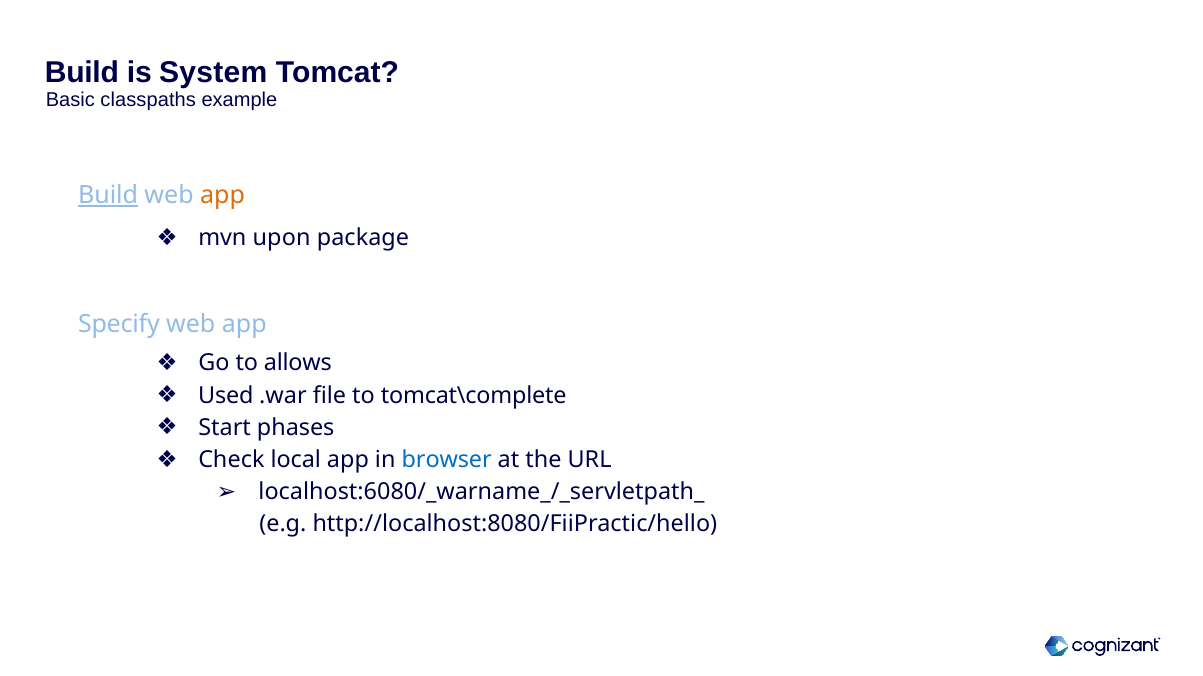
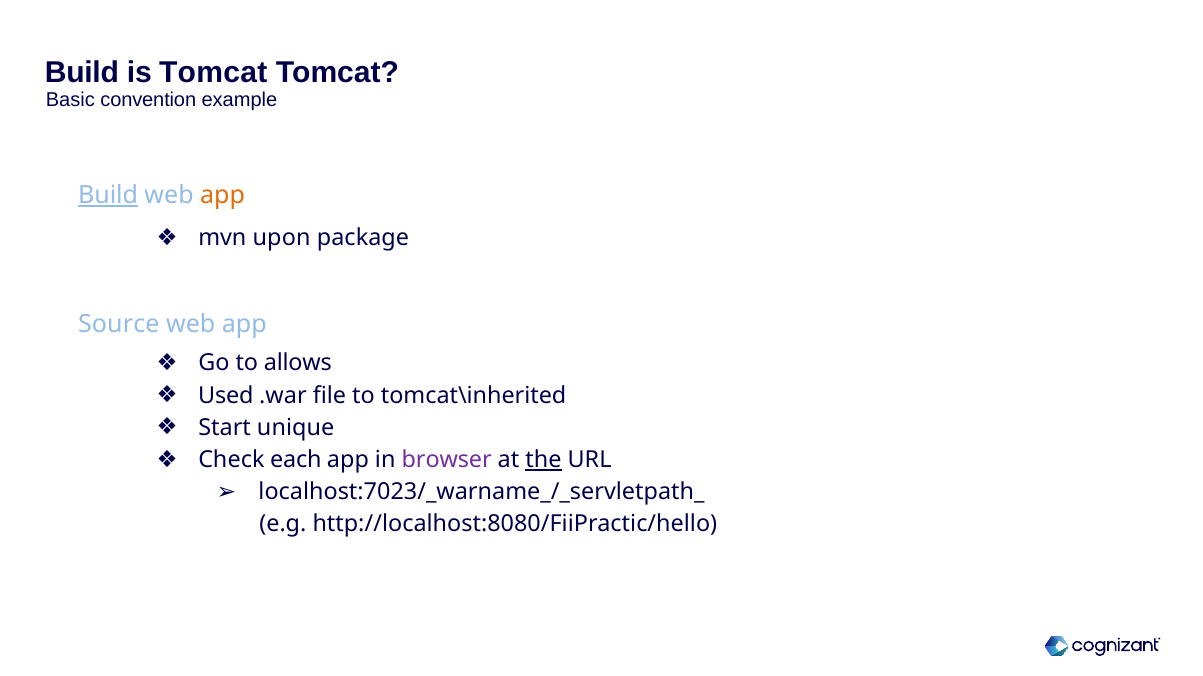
is System: System -> Tomcat
classpaths: classpaths -> convention
Specify: Specify -> Source
tomcat\complete: tomcat\complete -> tomcat\inherited
phases: phases -> unique
local: local -> each
browser colour: blue -> purple
the underline: none -> present
localhost:6080/_warname_/_servletpath_: localhost:6080/_warname_/_servletpath_ -> localhost:7023/_warname_/_servletpath_
